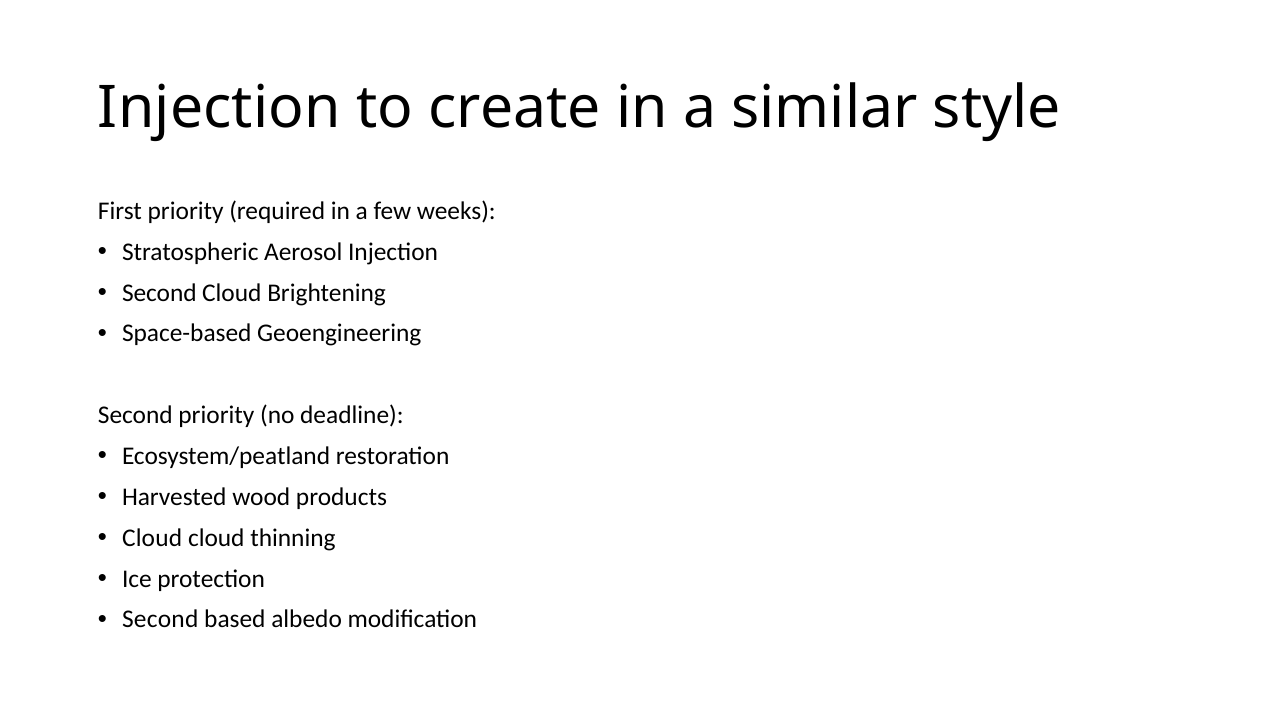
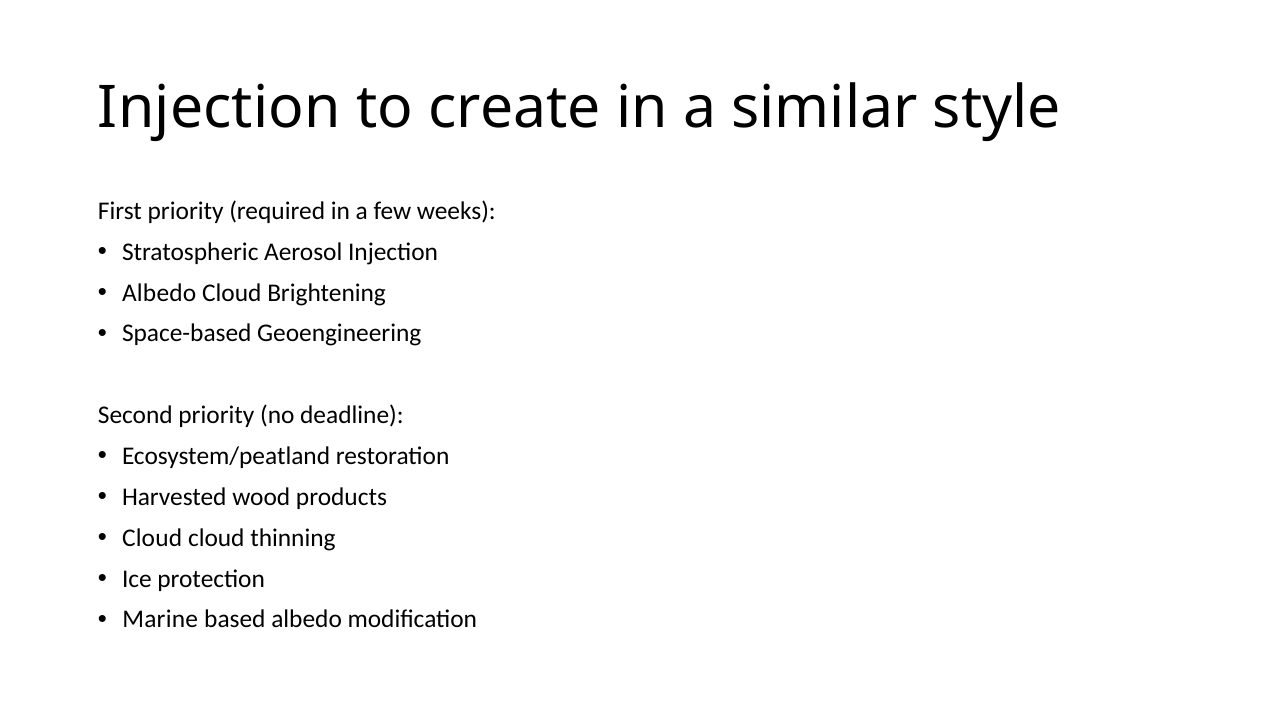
Second at (159, 293): Second -> Albedo
Second at (160, 619): Second -> Marine
